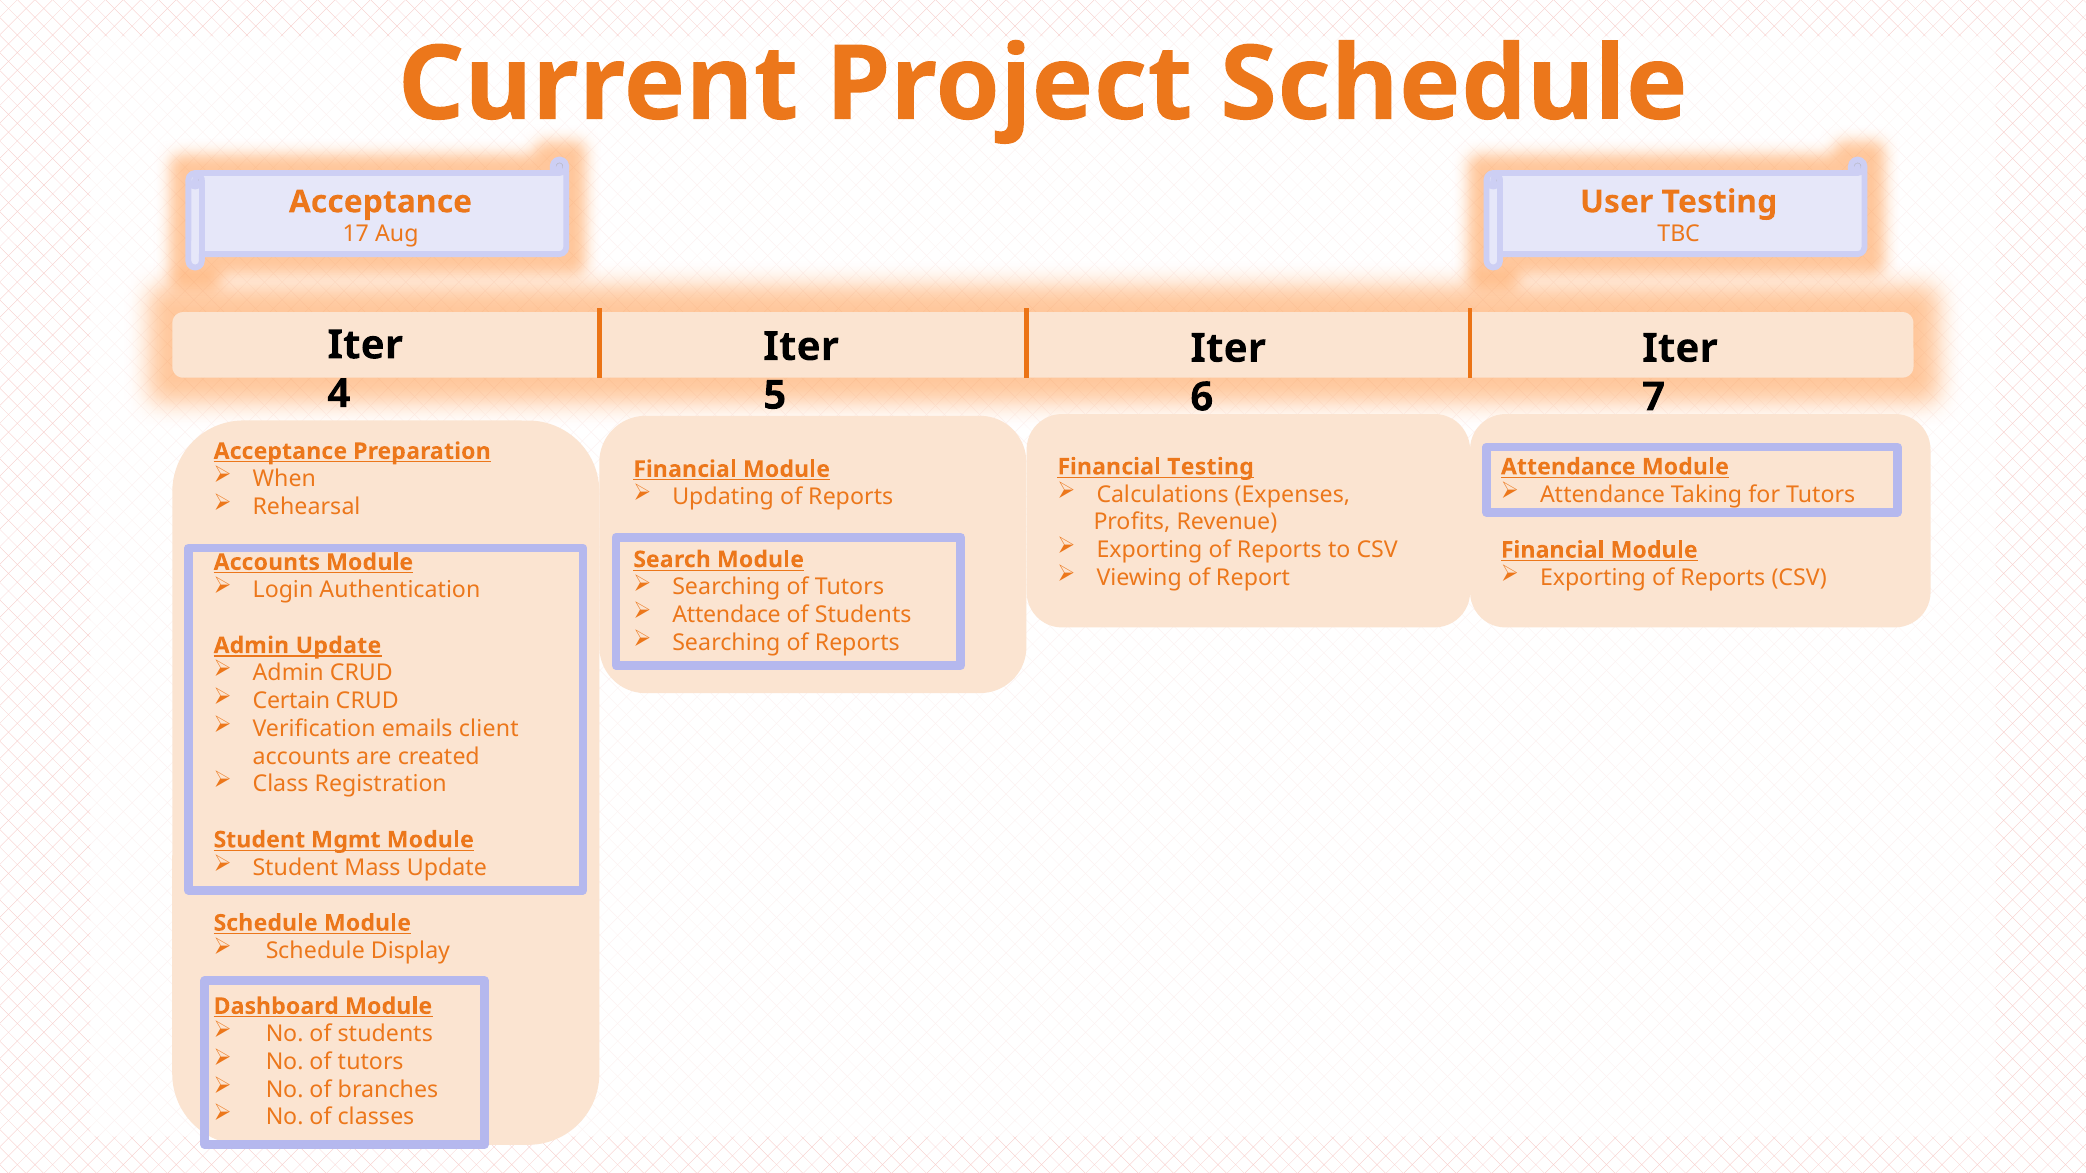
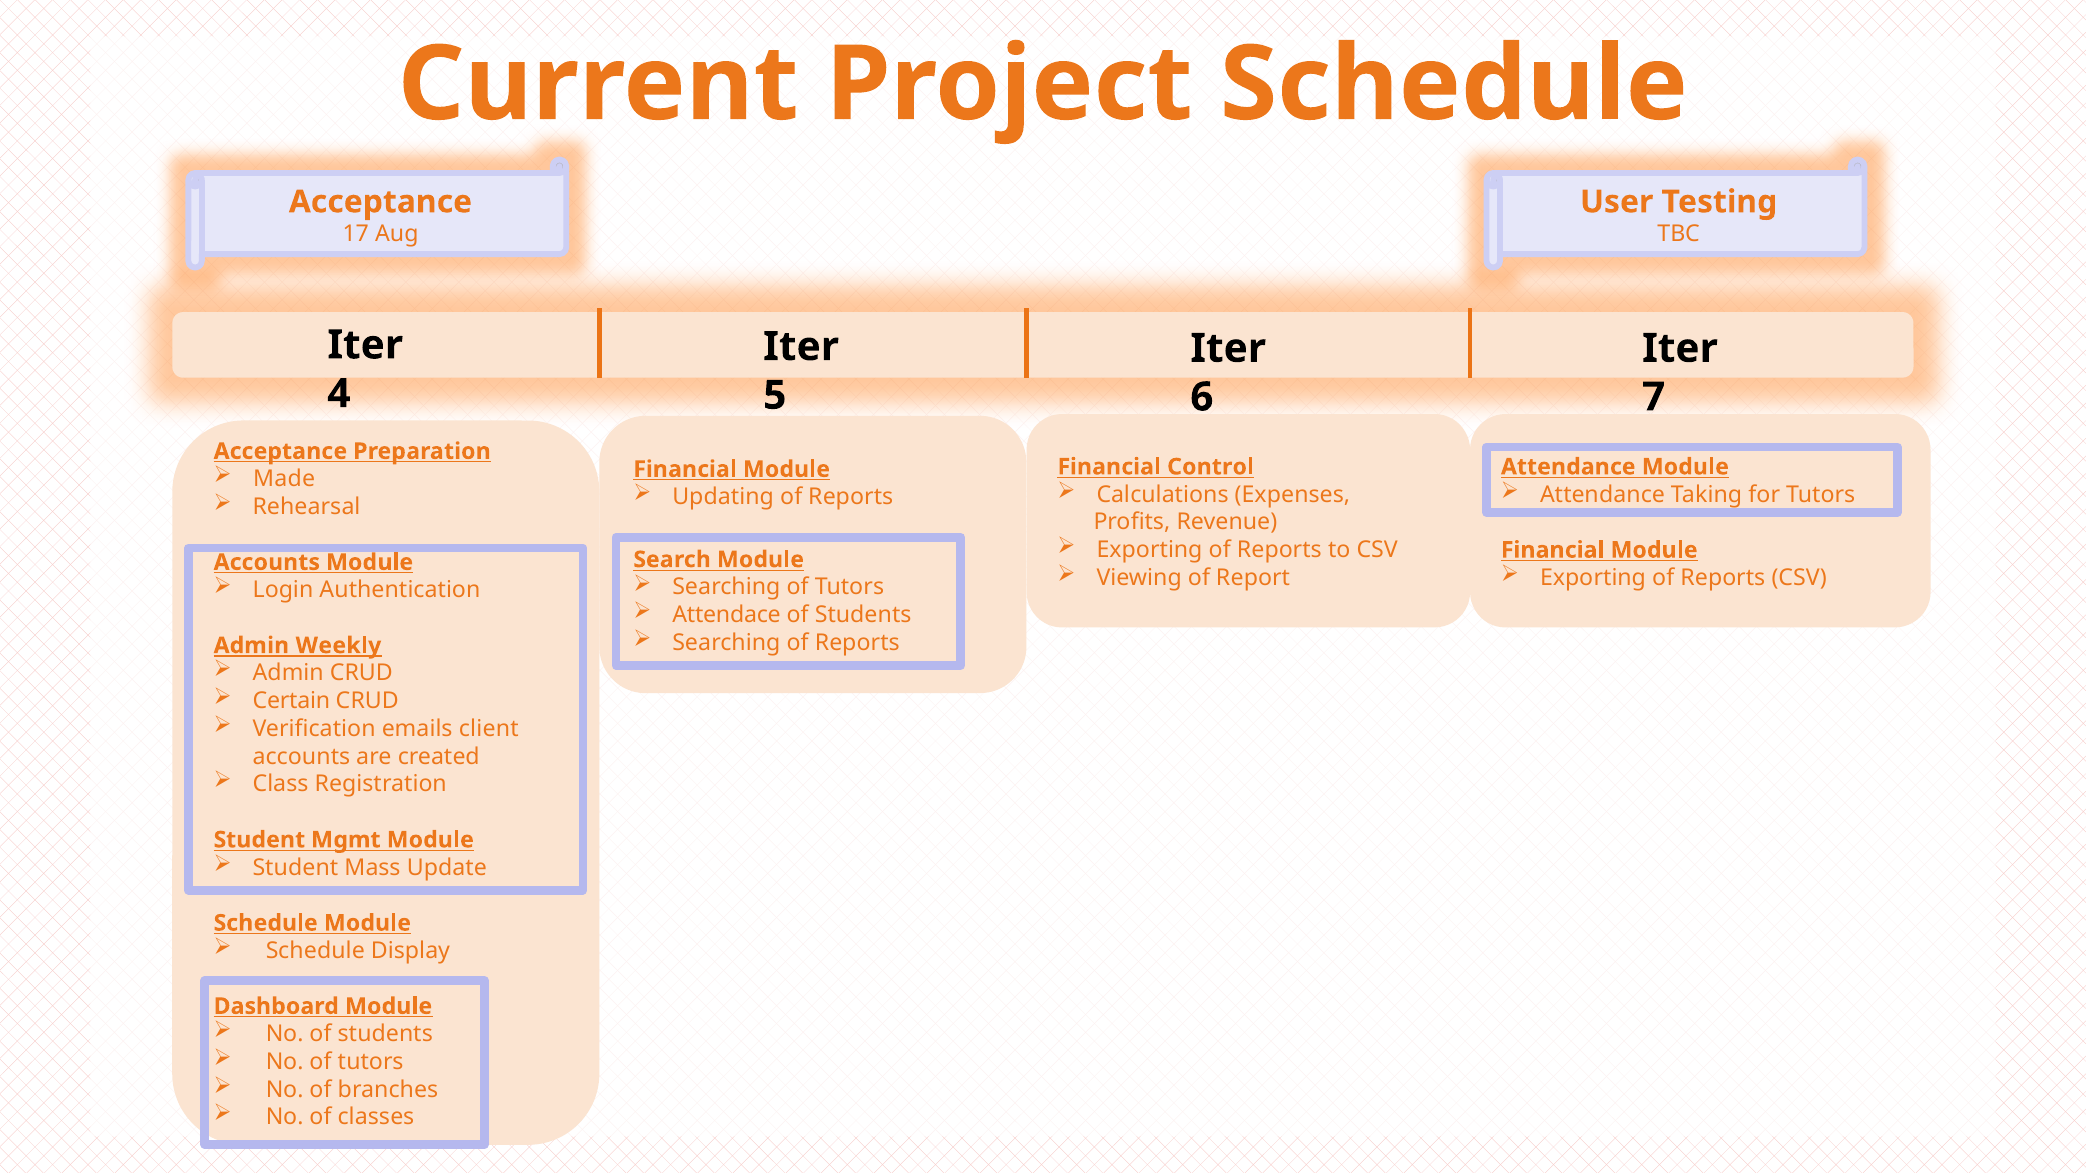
Financial Testing: Testing -> Control
When: When -> Made
Admin Update: Update -> Weekly
